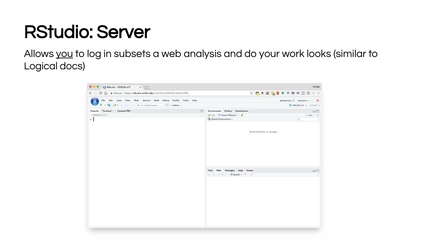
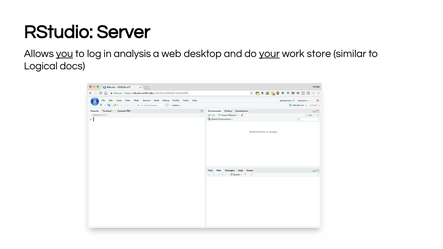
subsets: subsets -> analysis
analysis: analysis -> desktop
your underline: none -> present
looks: looks -> store
